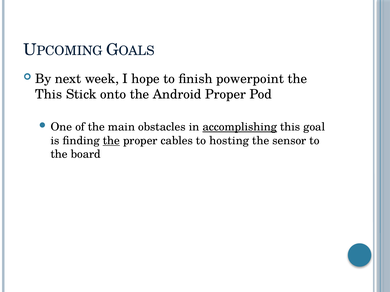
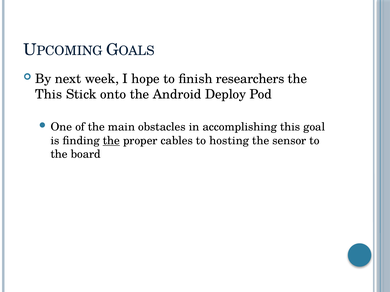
powerpoint: powerpoint -> researchers
Android Proper: Proper -> Deploy
accomplishing underline: present -> none
